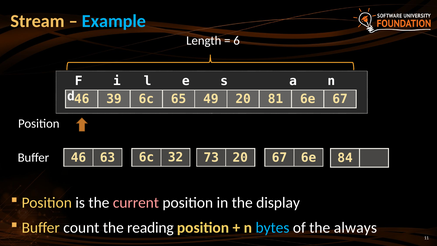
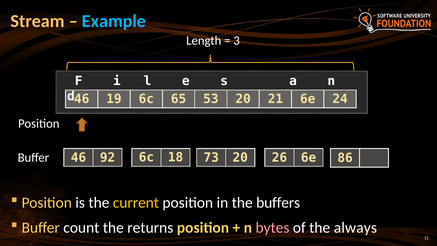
6: 6 -> 3
39: 39 -> 19
49: 49 -> 53
81: 81 -> 21
6e 67: 67 -> 24
63: 63 -> 92
32: 32 -> 18
20 67: 67 -> 26
84: 84 -> 86
current colour: pink -> yellow
display: display -> buffers
reading: reading -> returns
bytes colour: light blue -> pink
